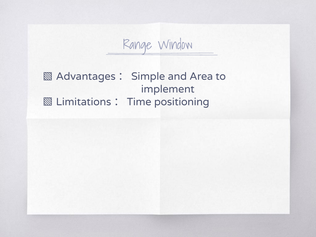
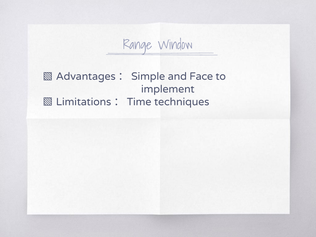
Area: Area -> Face
positioning: positioning -> techniques
